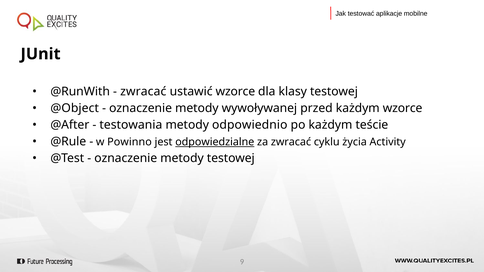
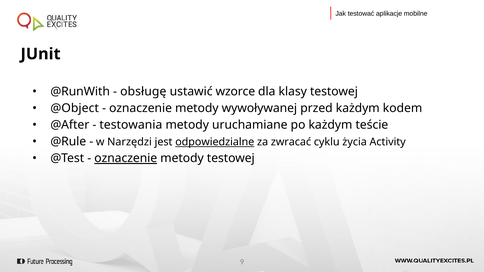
zwracać at (143, 92): zwracać -> obsługę
każdym wzorce: wzorce -> kodem
odpowiednio: odpowiednio -> uruchamiane
Powinno: Powinno -> Narzędzi
oznaczenie at (126, 158) underline: none -> present
